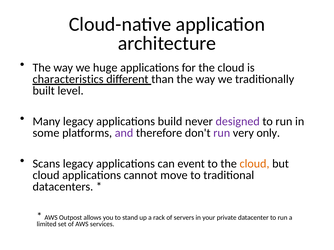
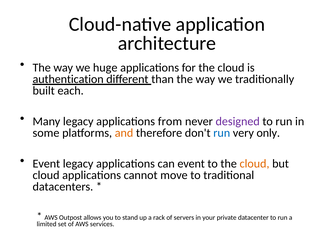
characteristics: characteristics -> authentication
level: level -> each
build: build -> from
and colour: purple -> orange
run at (222, 133) colour: purple -> blue
Scans at (46, 164): Scans -> Event
